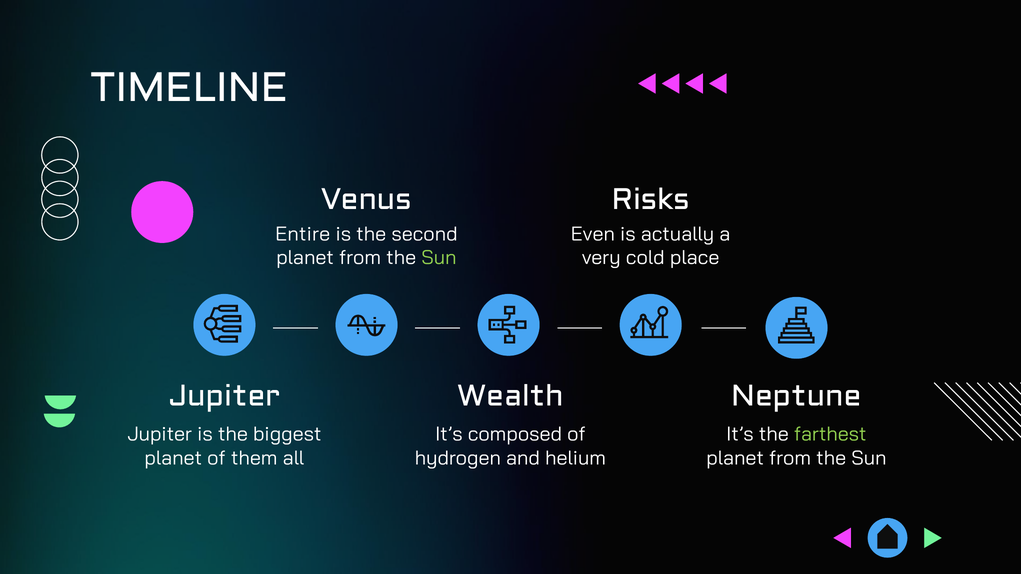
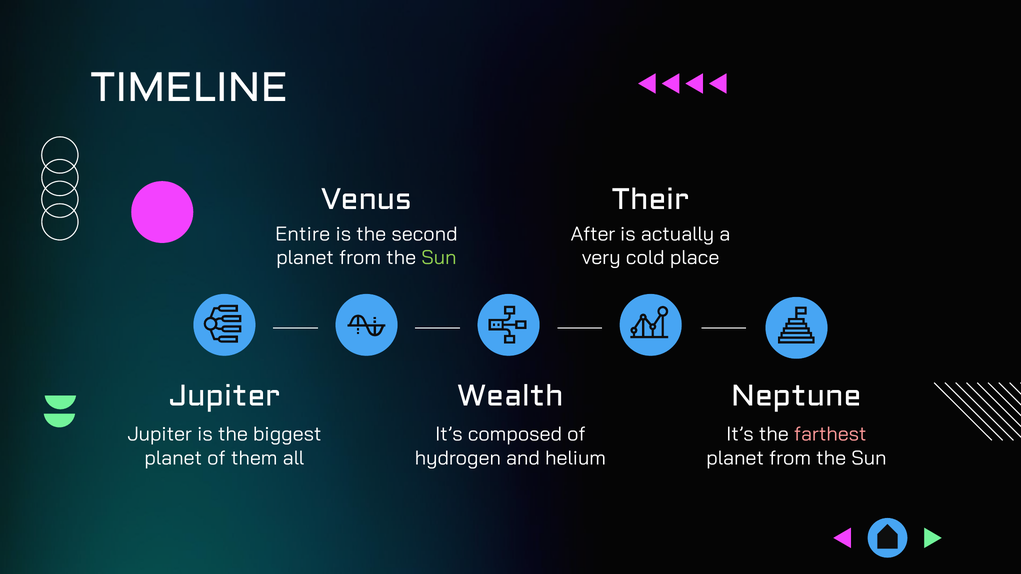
Risks: Risks -> Their
Even: Even -> After
farthest colour: light green -> pink
